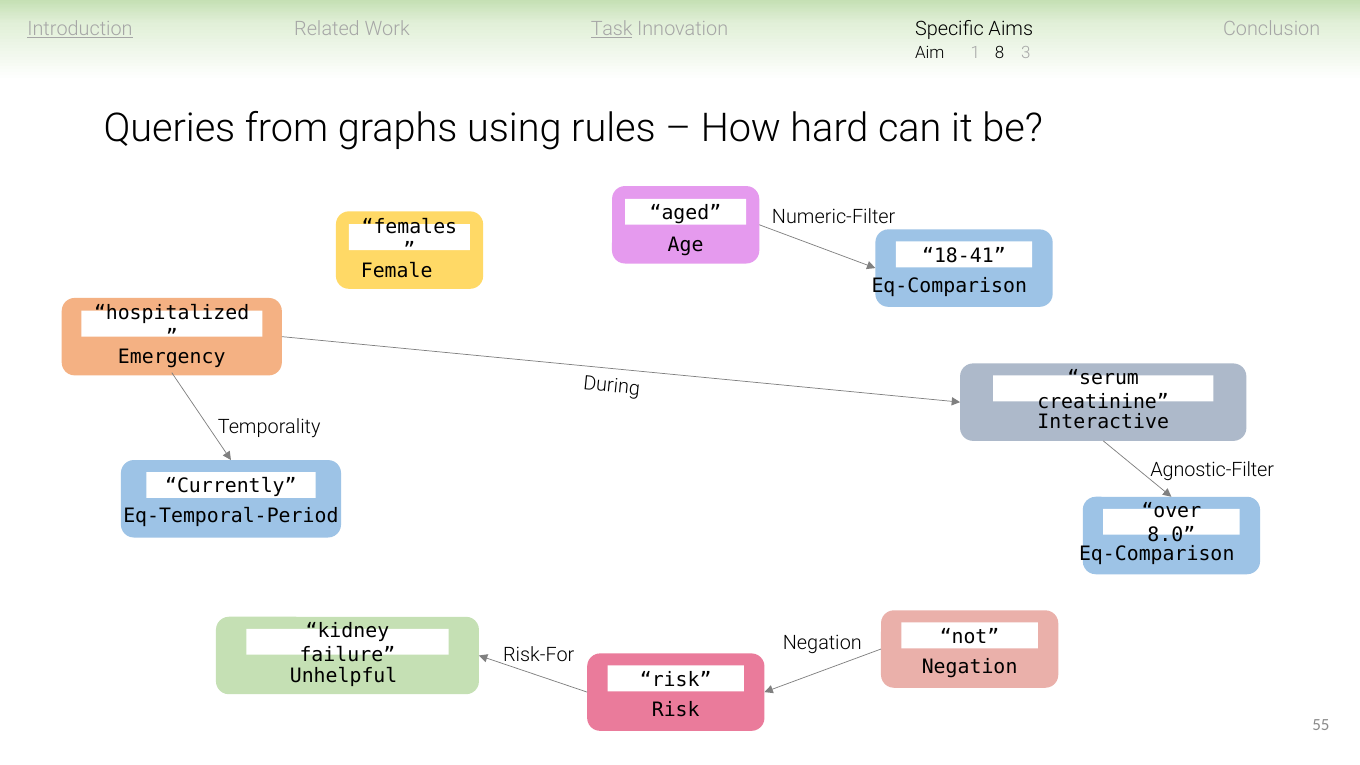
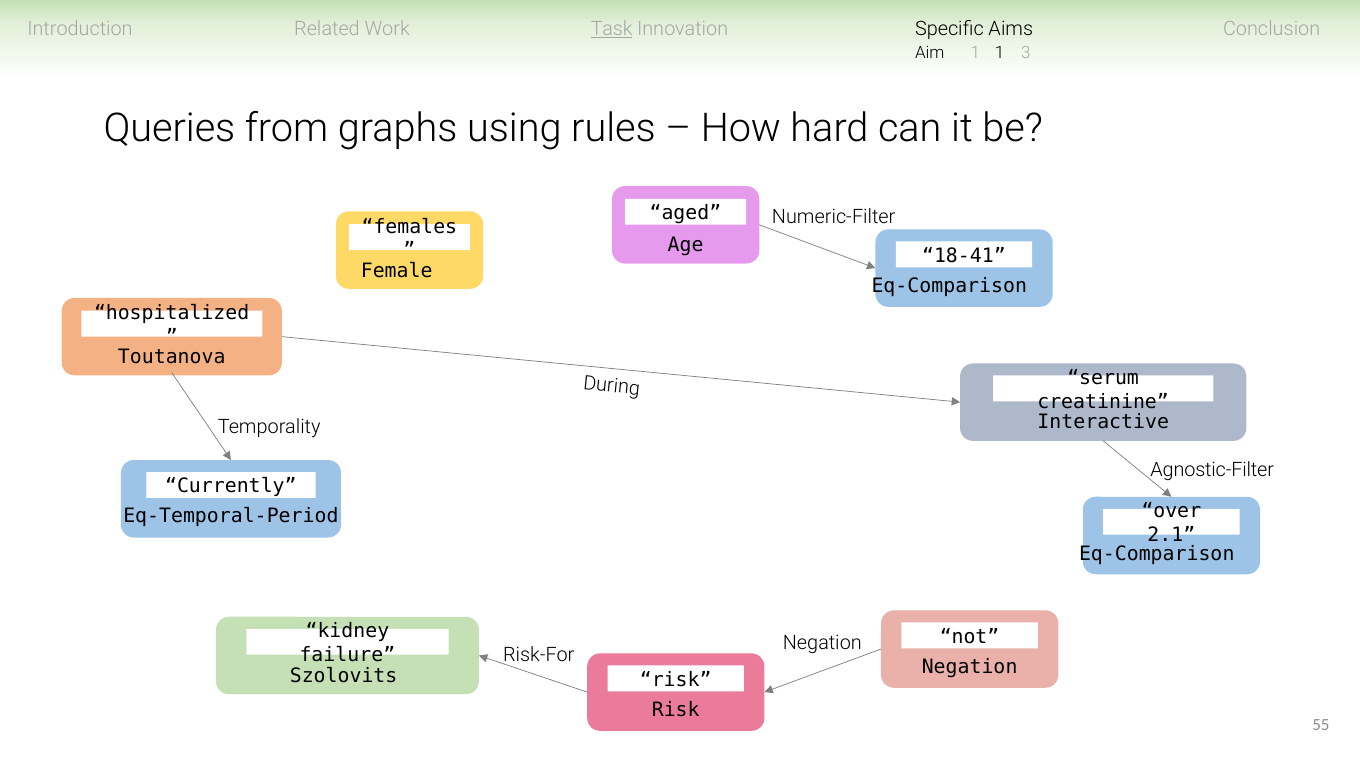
Introduction underline: present -> none
1 8: 8 -> 1
Emergency: Emergency -> Toutanova
8.0: 8.0 -> 2.1
Unhelpful: Unhelpful -> Szolovits
